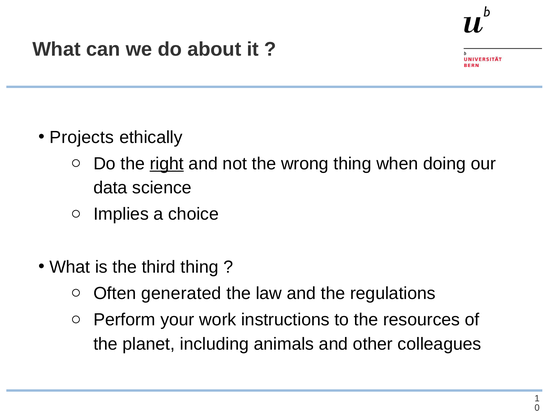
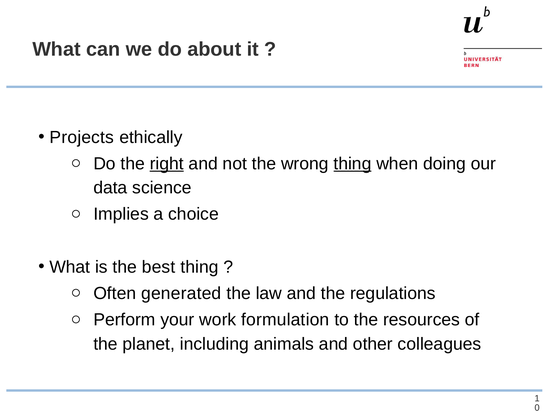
thing at (352, 164) underline: none -> present
third: third -> best
instructions: instructions -> formulation
